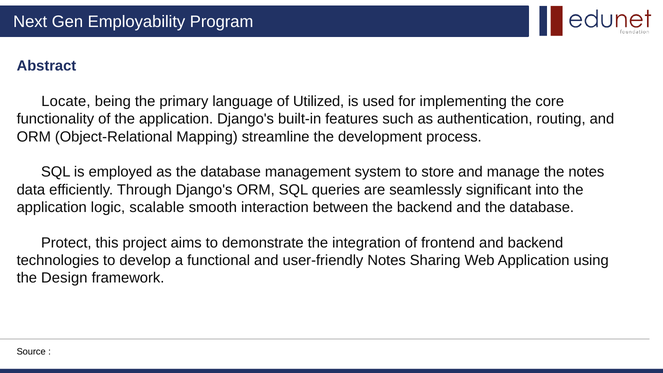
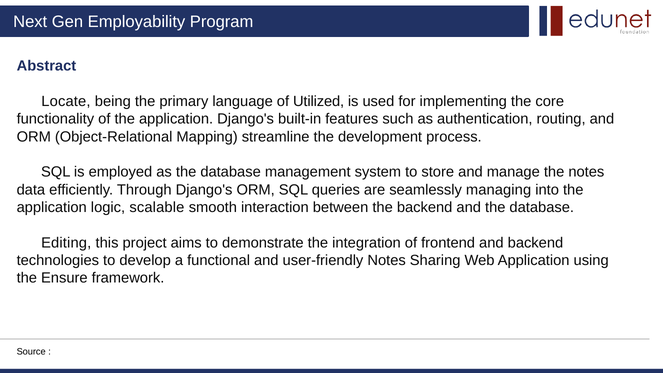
significant: significant -> managing
Protect: Protect -> Editing
Design: Design -> Ensure
